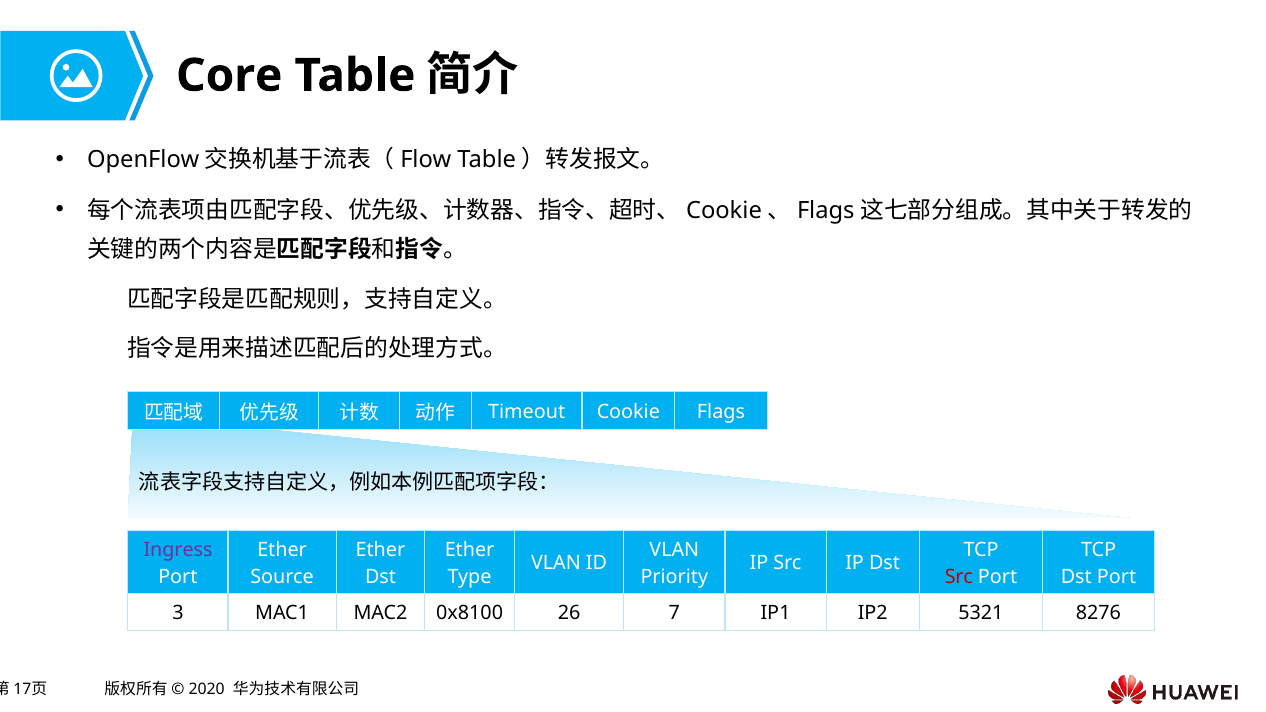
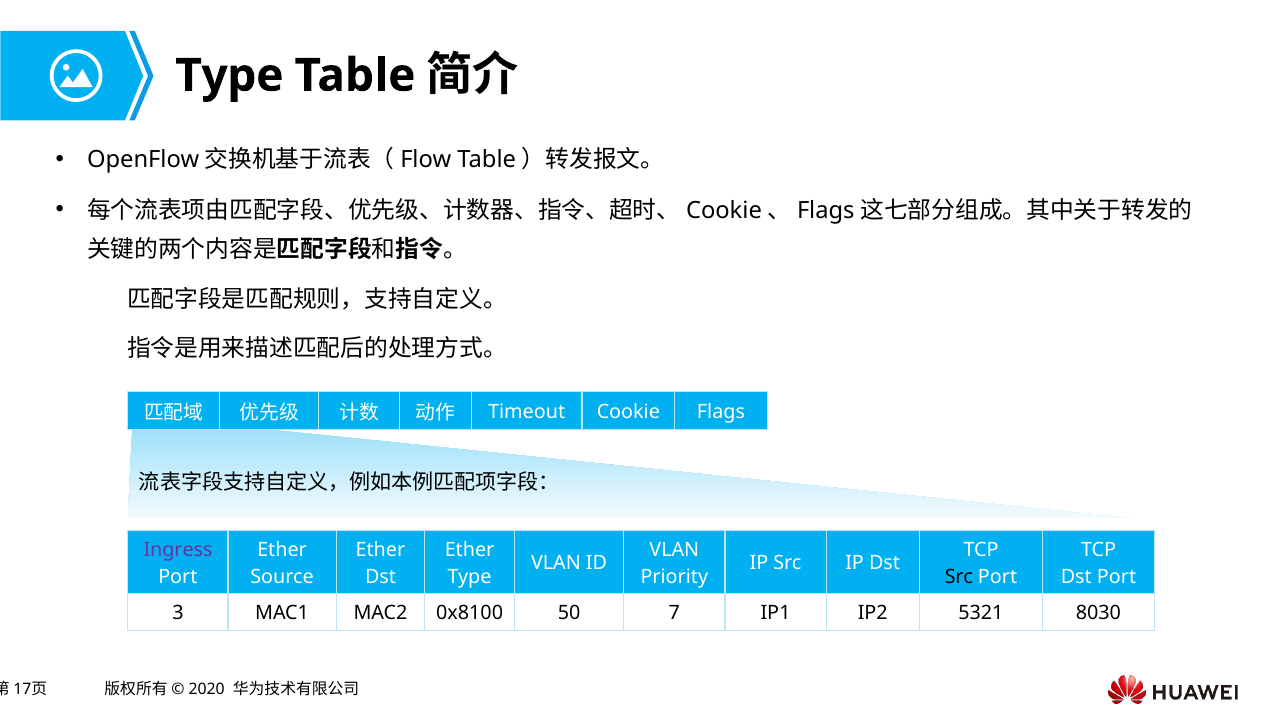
Core at (229, 76): Core -> Type
Src at (959, 577) colour: red -> black
26: 26 -> 50
8276: 8276 -> 8030
